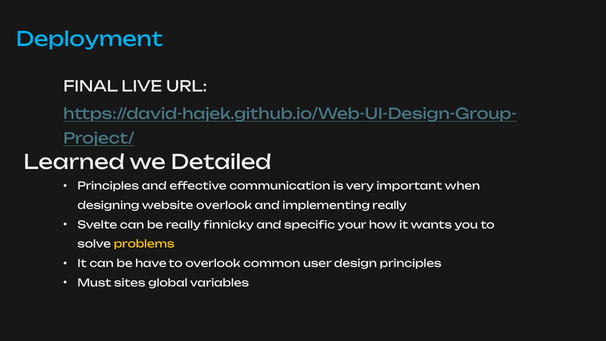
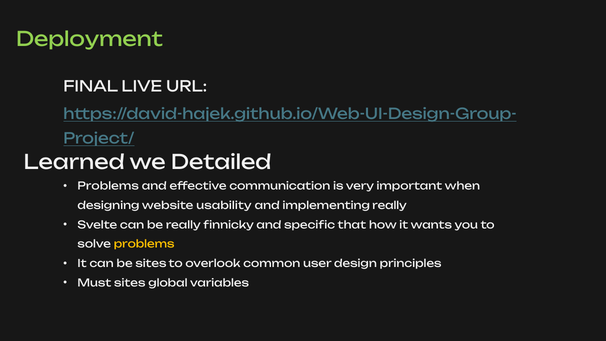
Deployment colour: light blue -> light green
Principles at (108, 186): Principles -> Problems
website overlook: overlook -> usability
your: your -> that
be have: have -> sites
